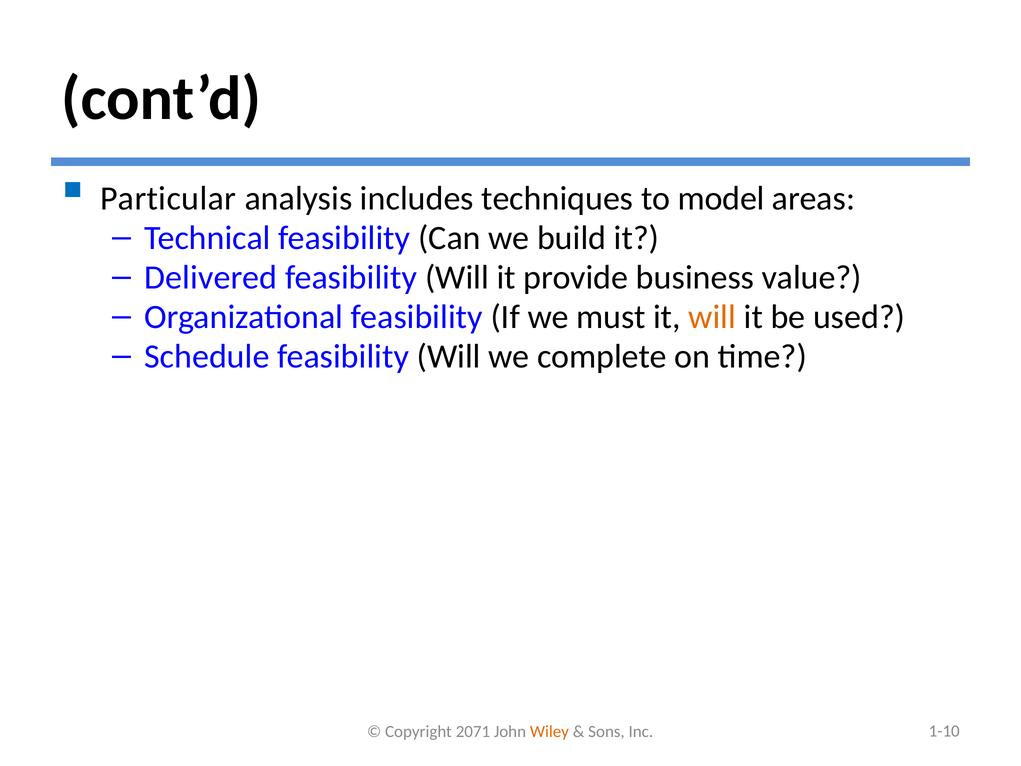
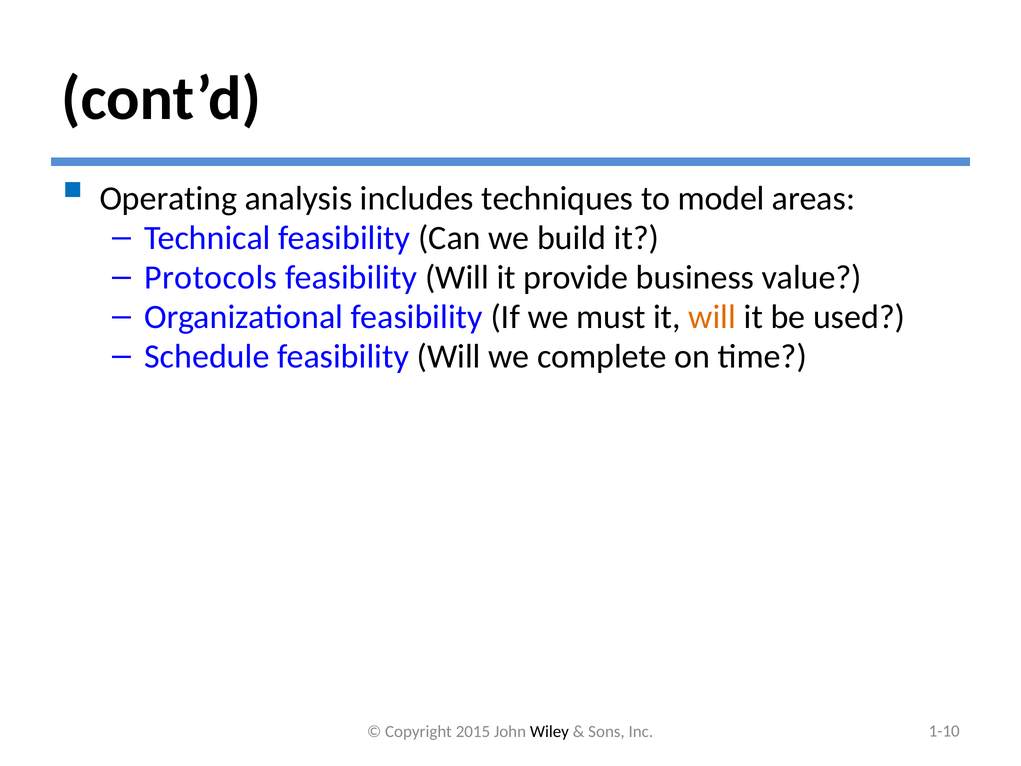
Particular: Particular -> Operating
Delivered: Delivered -> Protocols
2071: 2071 -> 2015
Wiley colour: orange -> black
